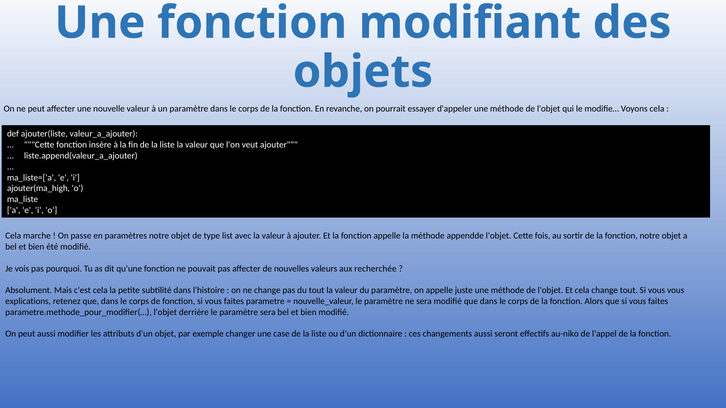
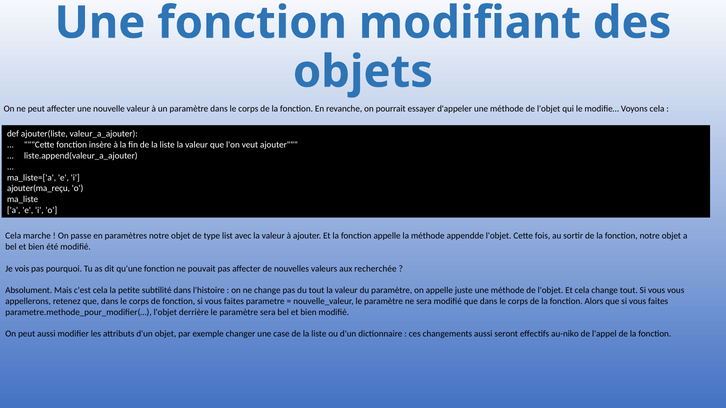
ajouter(ma_high: ajouter(ma_high -> ajouter(ma_reçu
explications: explications -> appellerons
